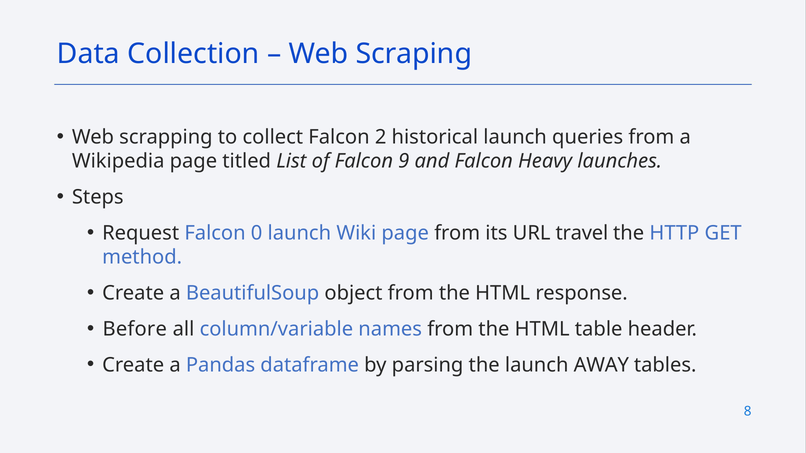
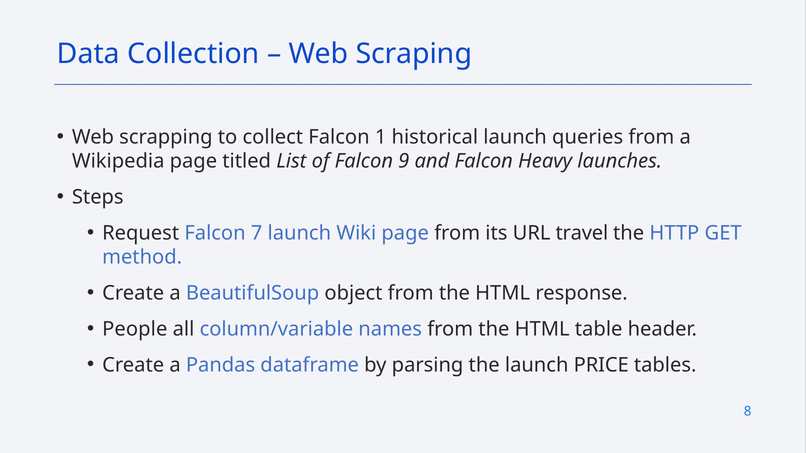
2: 2 -> 1
0: 0 -> 7
Before: Before -> People
AWAY: AWAY -> PRICE
